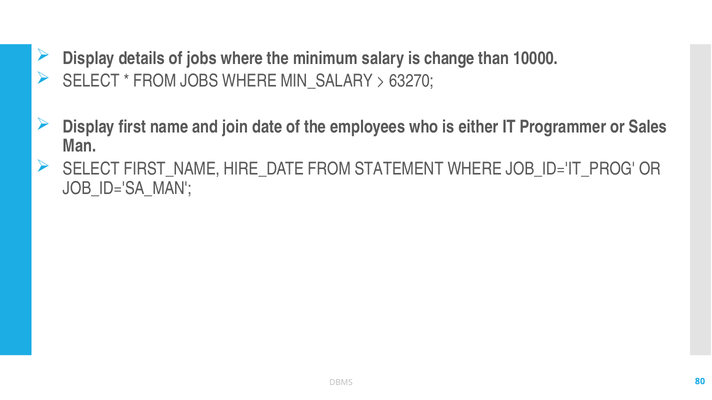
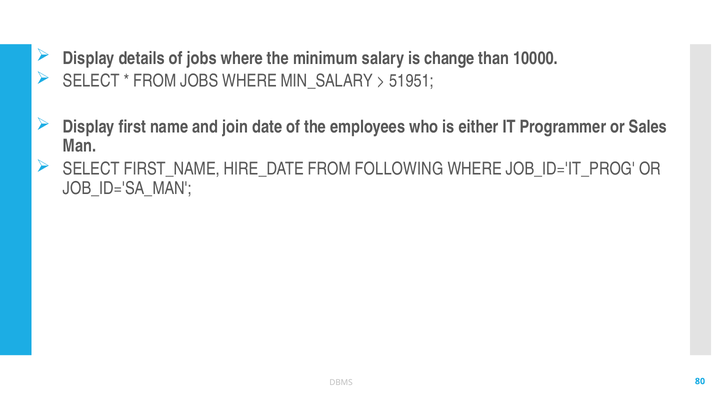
63270: 63270 -> 51951
STATEMENT: STATEMENT -> FOLLOWING
